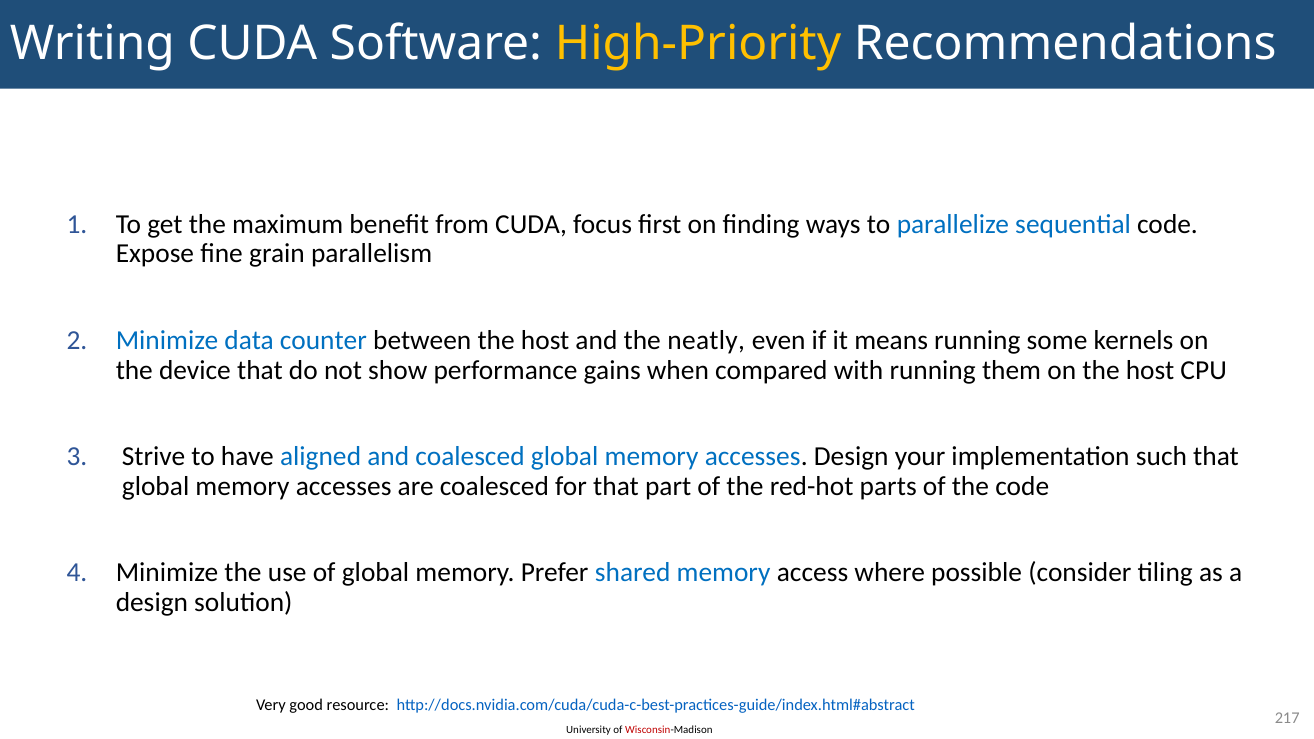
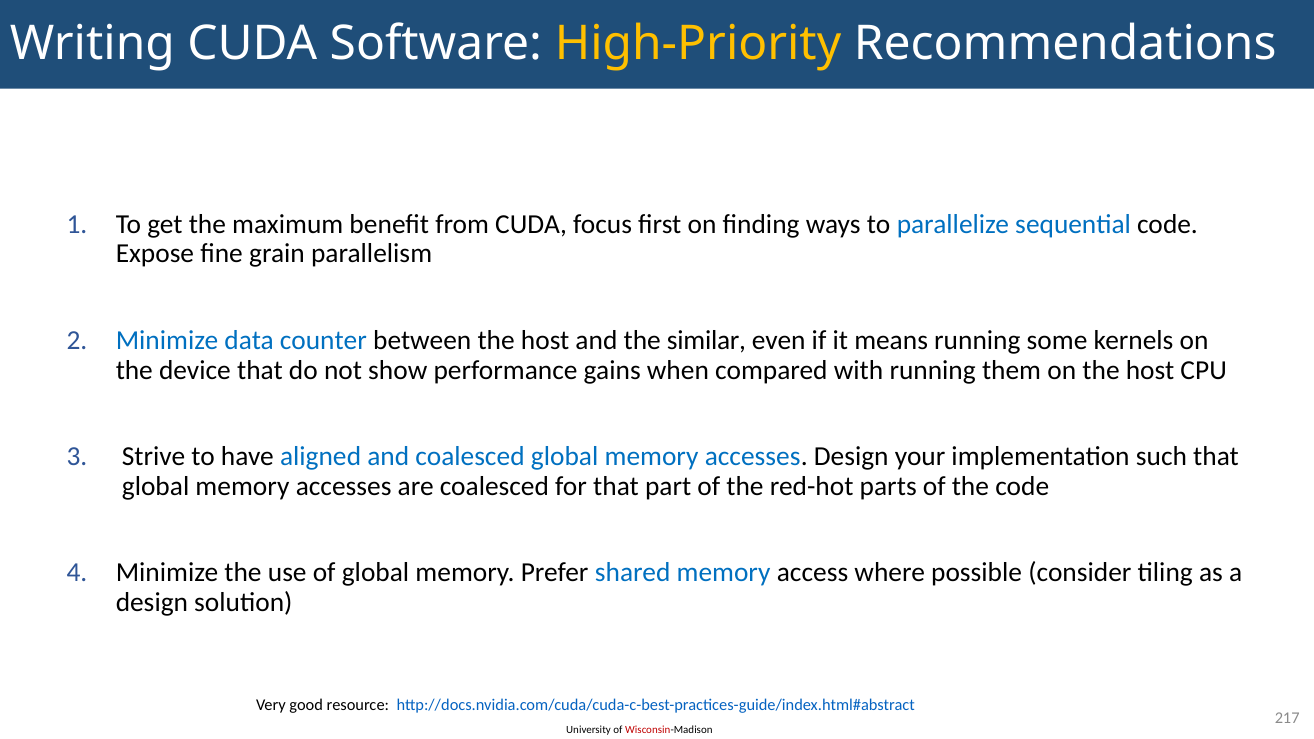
neatly: neatly -> similar
